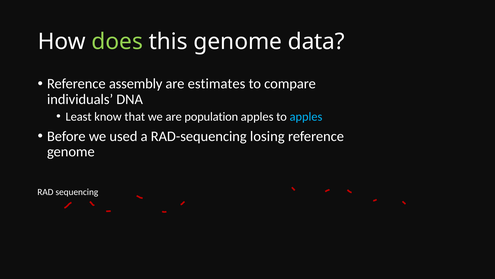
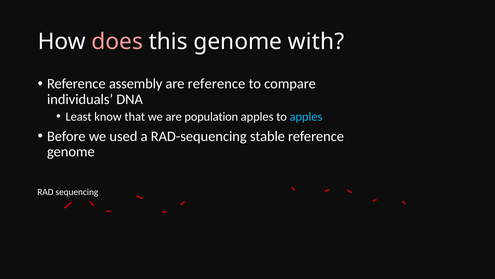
does colour: light green -> pink
data: data -> with
are estimates: estimates -> reference
losing: losing -> stable
